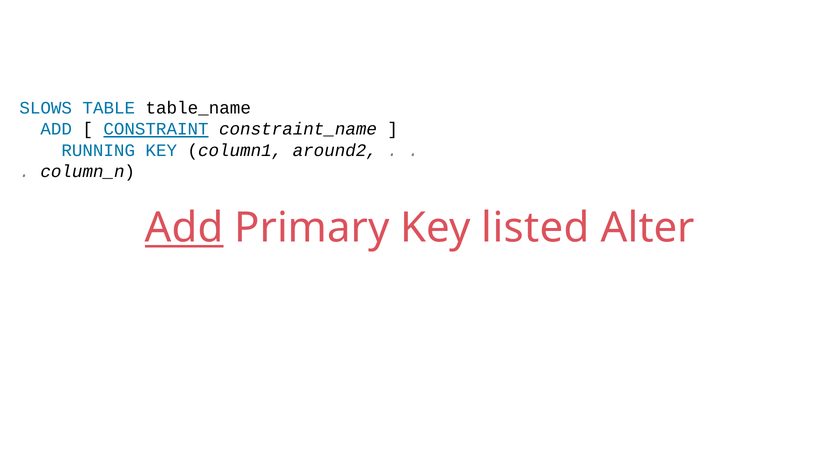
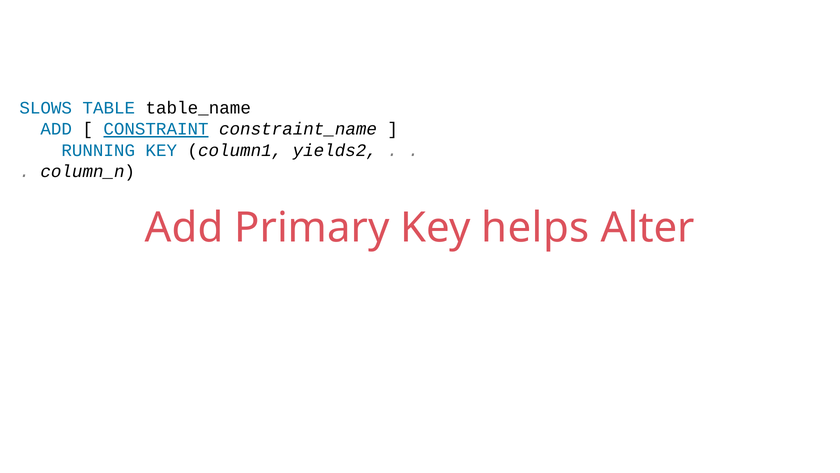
around2: around2 -> yields2
Add at (184, 228) underline: present -> none
listed: listed -> helps
